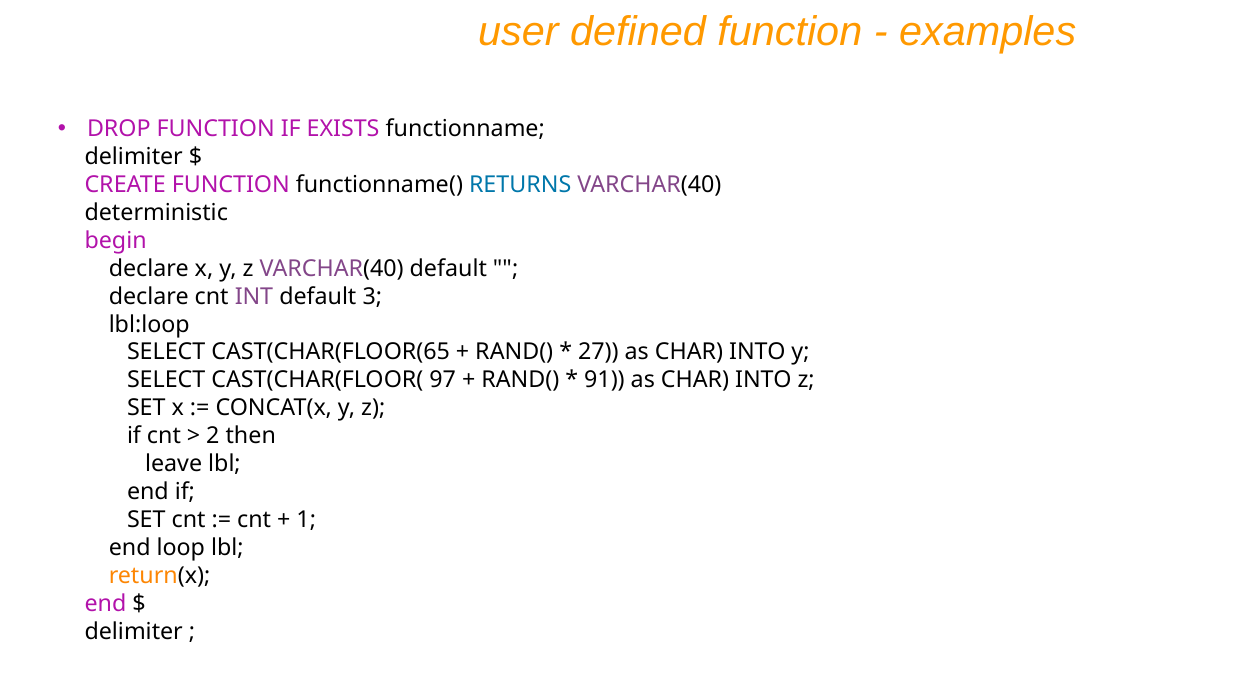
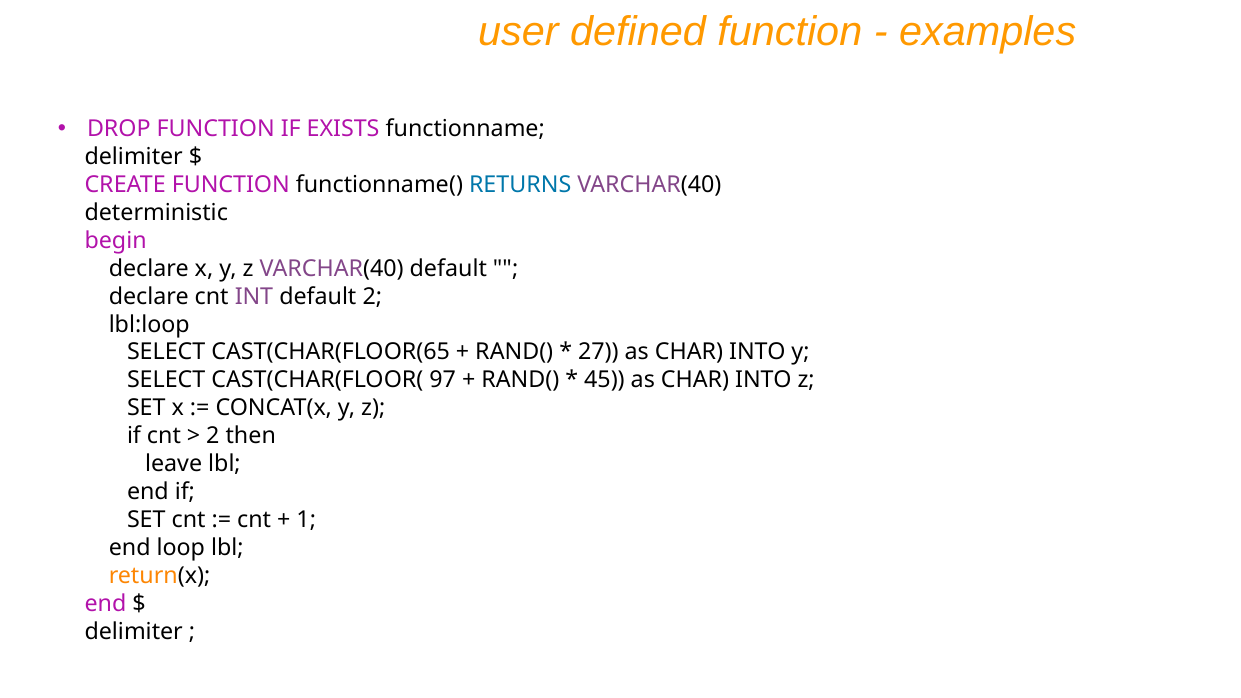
default 3: 3 -> 2
91: 91 -> 45
